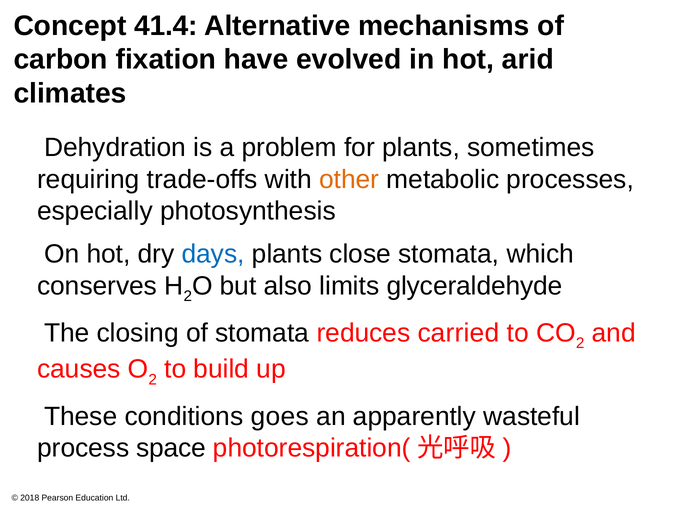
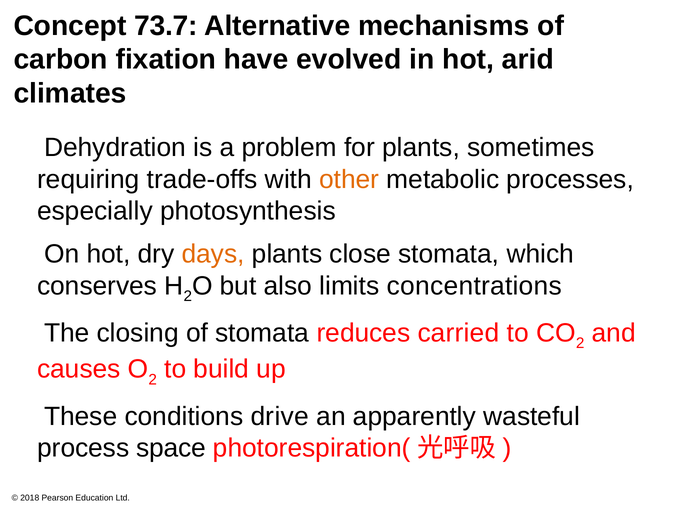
41.4: 41.4 -> 73.7
days colour: blue -> orange
glyceraldehyde: glyceraldehyde -> concentrations
goes: goes -> drive
